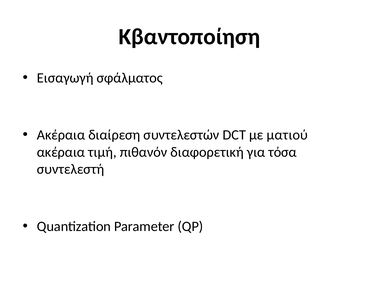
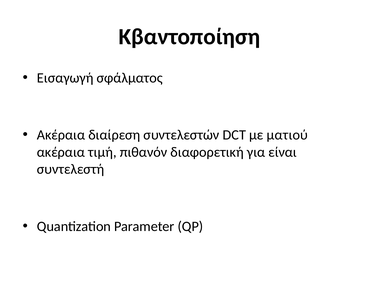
τόσα: τόσα -> είναι
